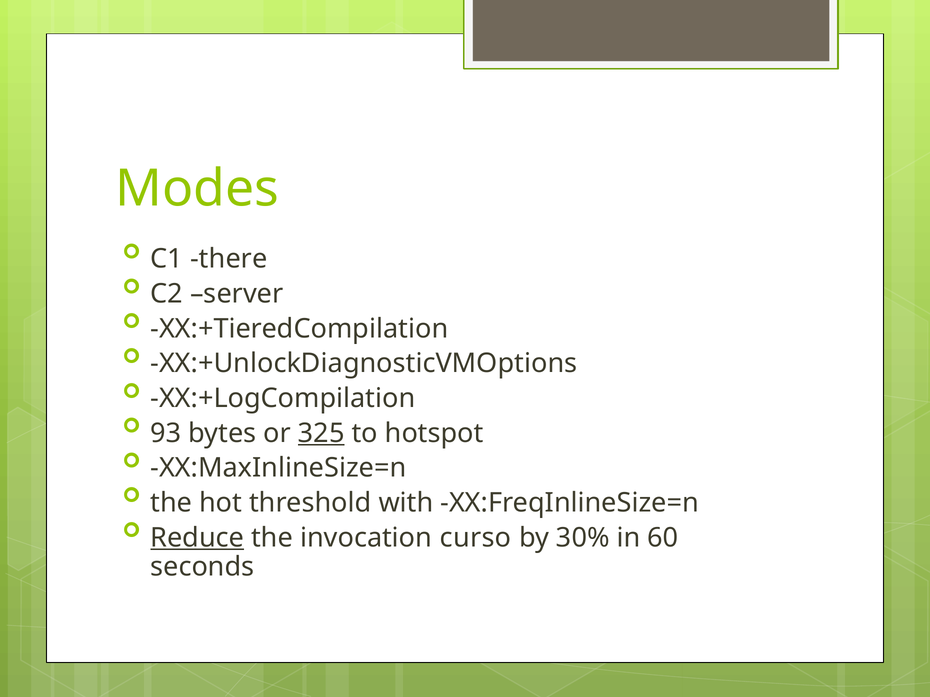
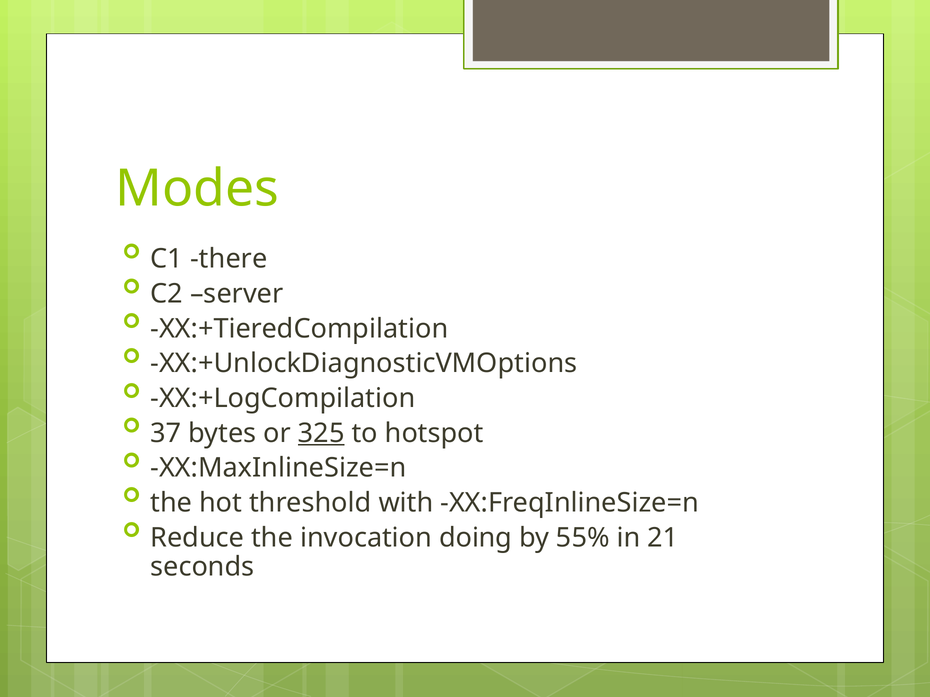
93: 93 -> 37
Reduce underline: present -> none
curso: curso -> doing
30%: 30% -> 55%
60: 60 -> 21
